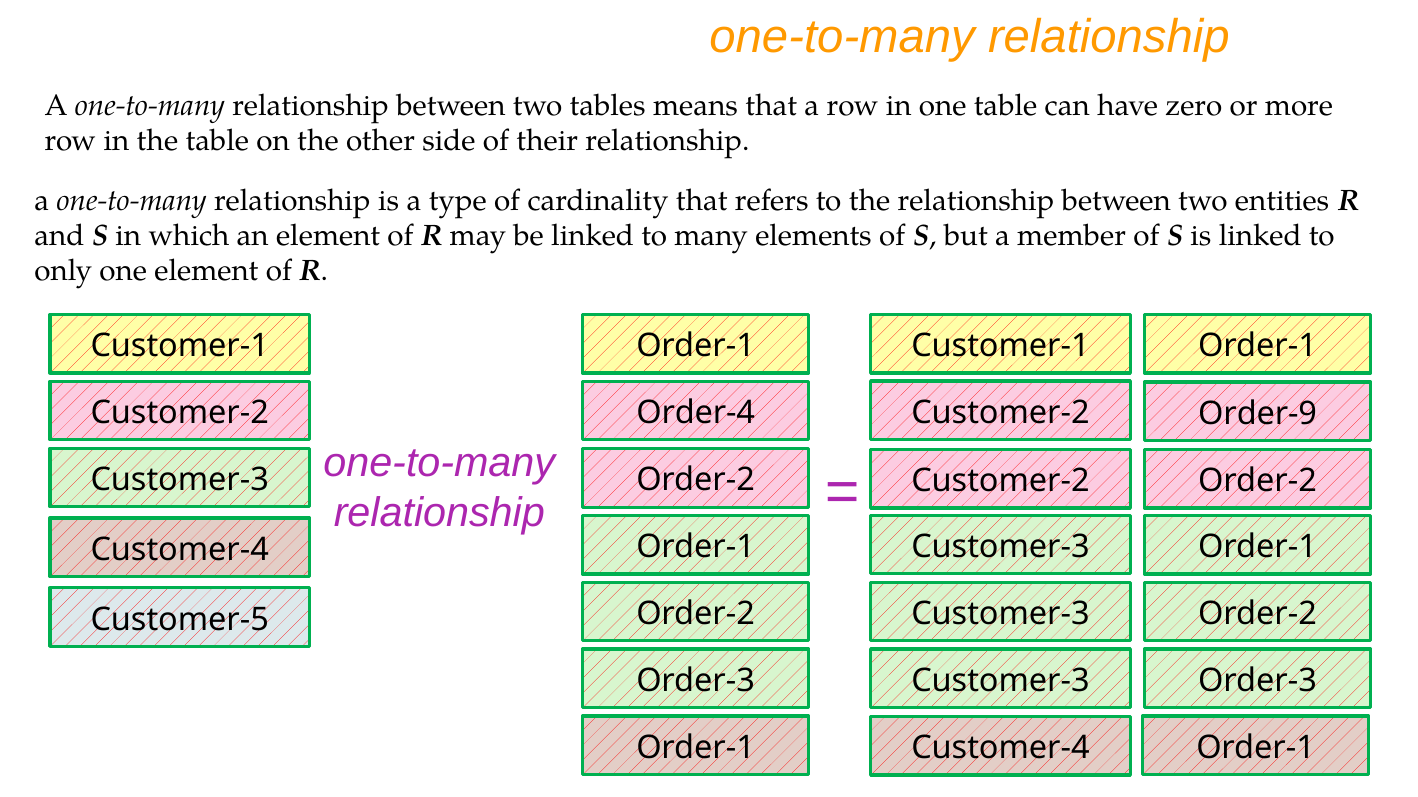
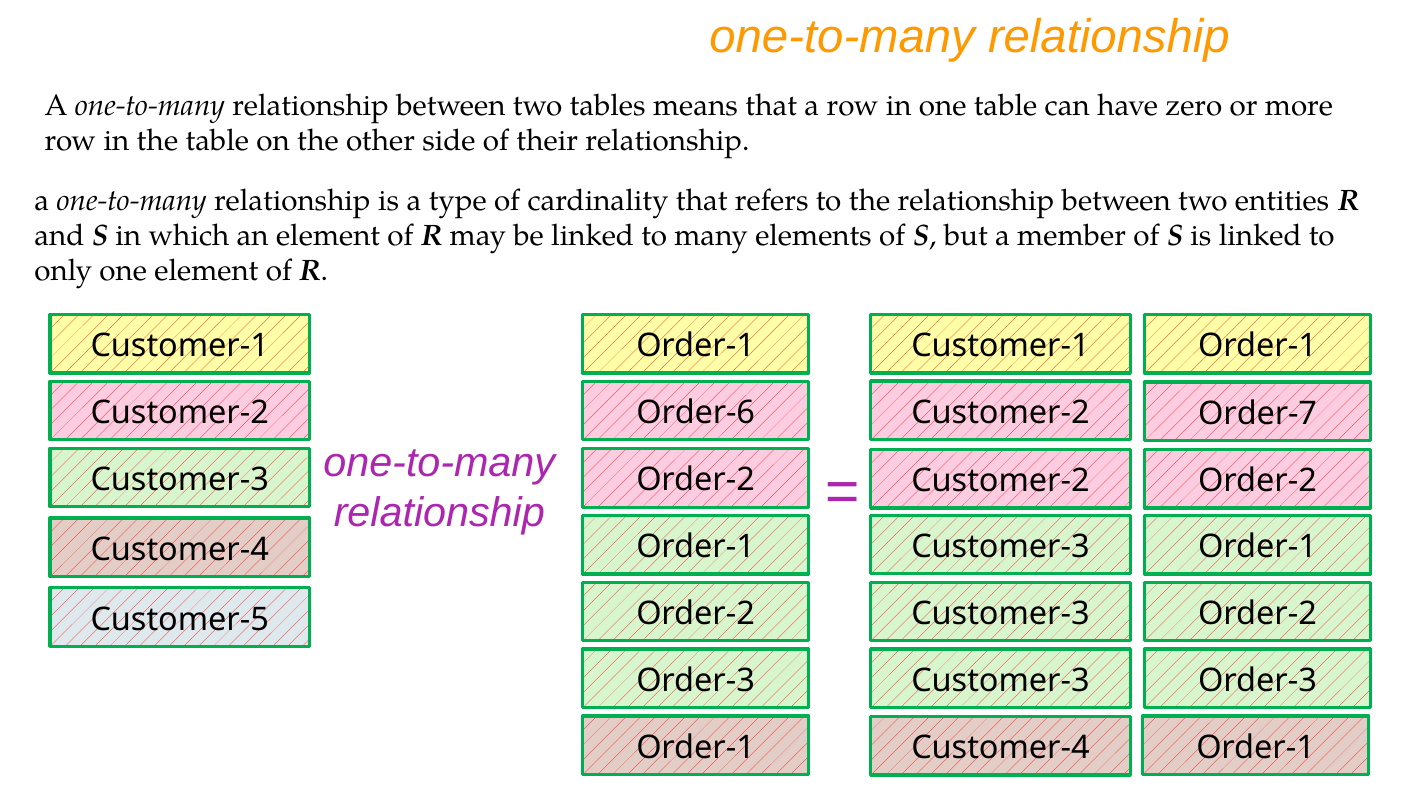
Order-9: Order-9 -> Order-7
Order-4: Order-4 -> Order-6
